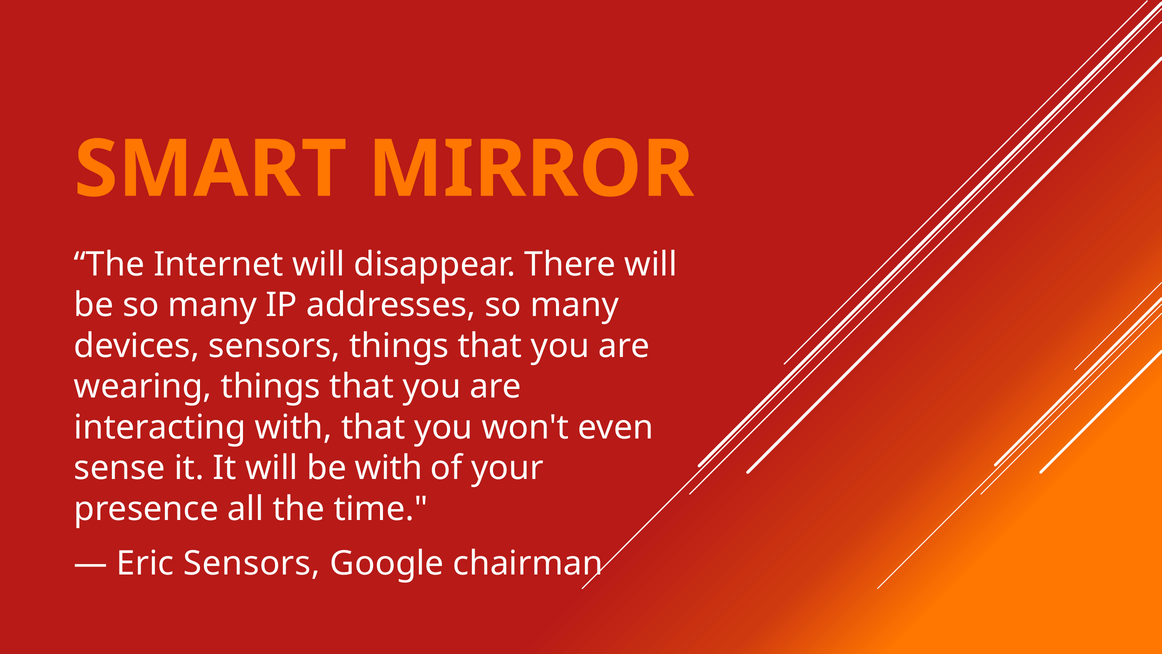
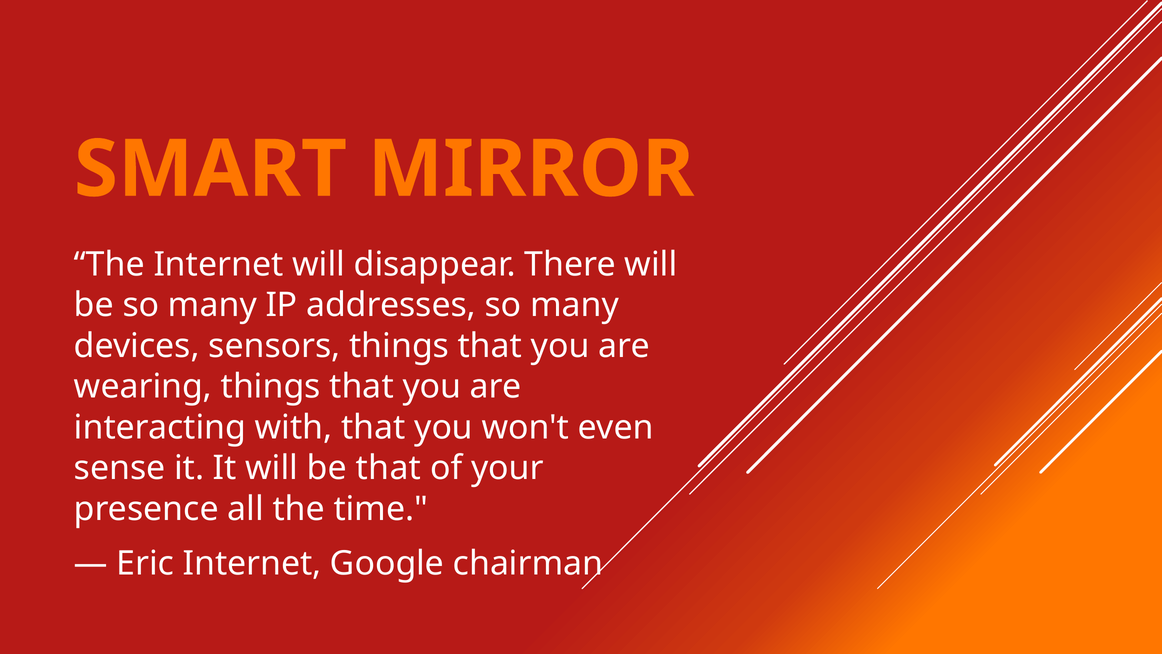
be with: with -> that
Eric Sensors: Sensors -> Internet
